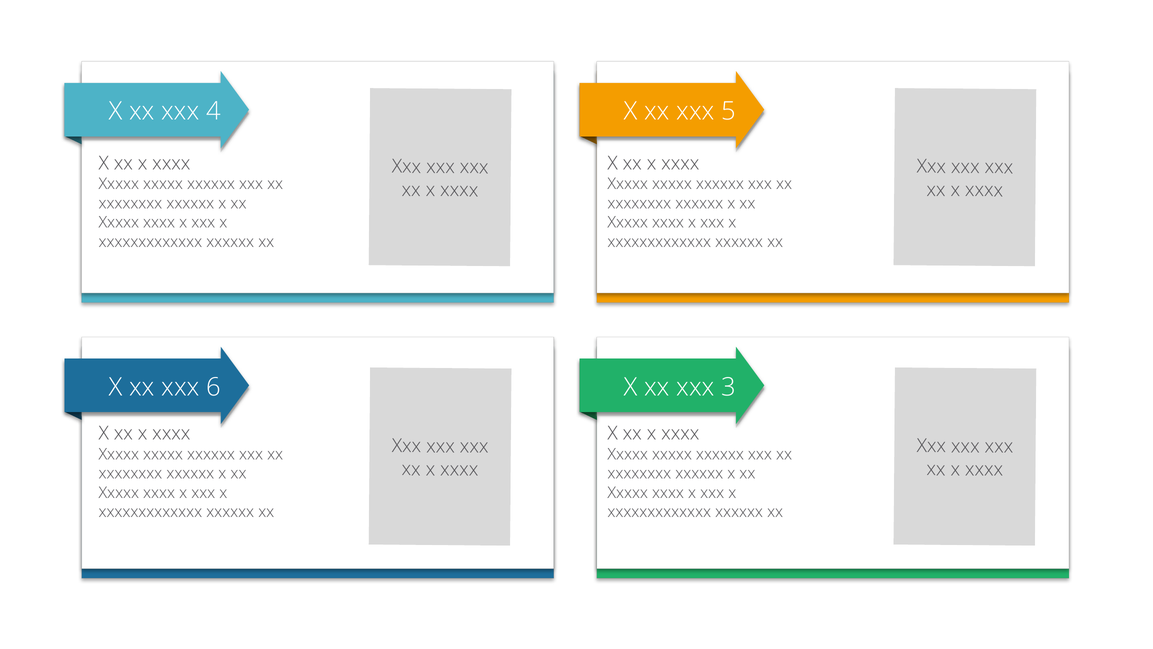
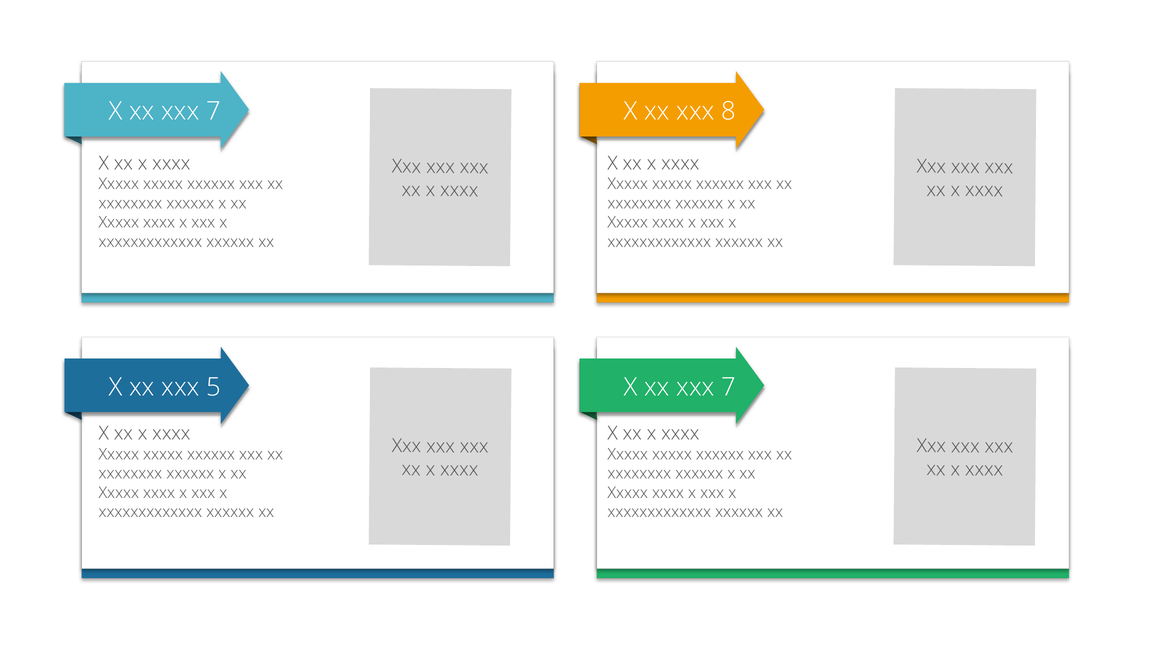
4 at (213, 111): 4 -> 7
5: 5 -> 8
6: 6 -> 5
3 at (729, 387): 3 -> 7
